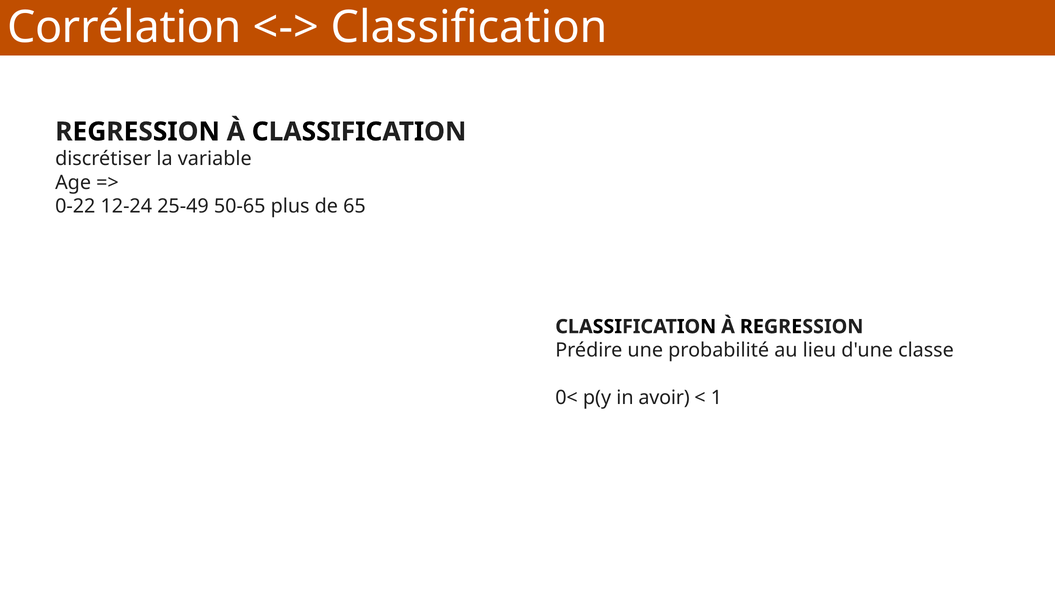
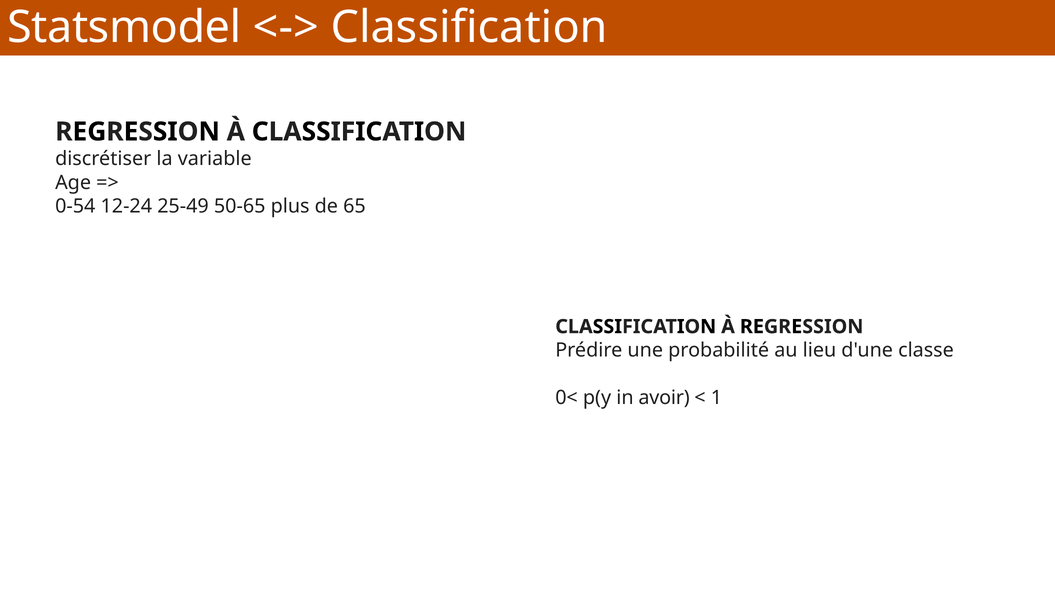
Corrélation: Corrélation -> Statsmodel
0-22: 0-22 -> 0-54
